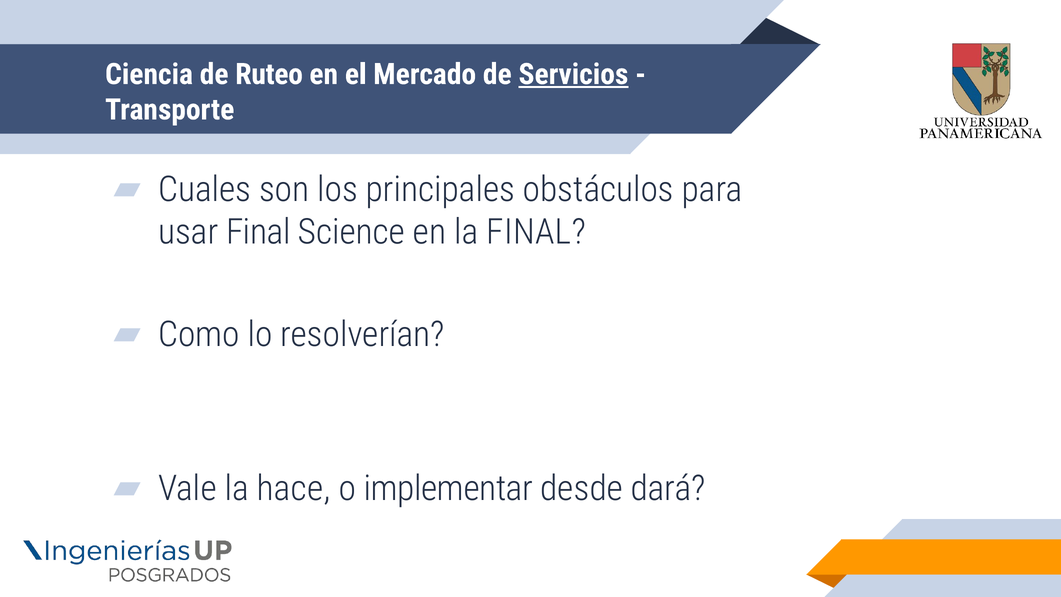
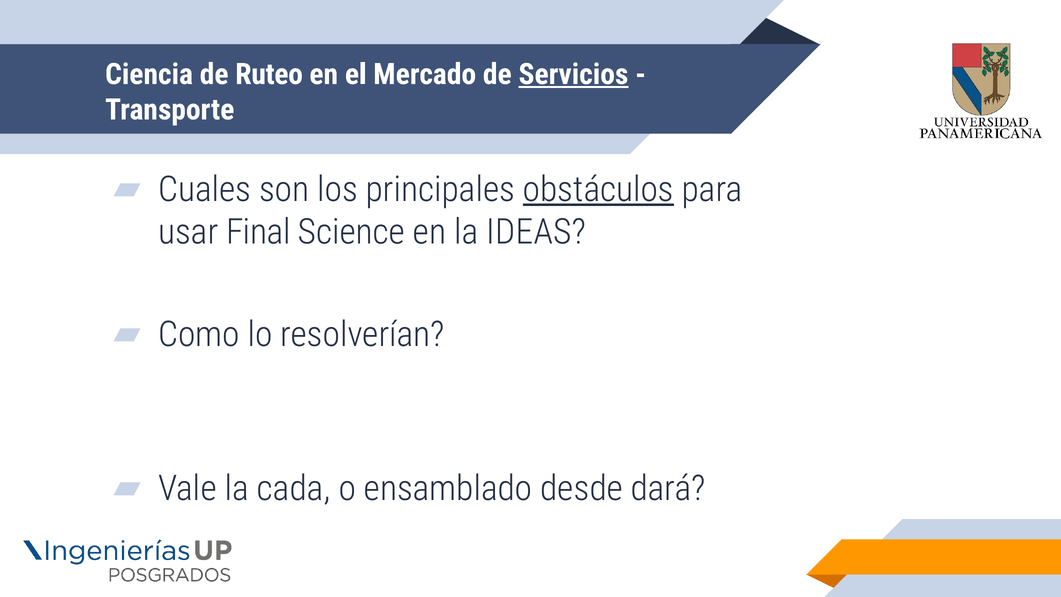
obstáculos underline: none -> present
la FINAL: FINAL -> IDEAS
hace: hace -> cada
implementar: implementar -> ensamblado
